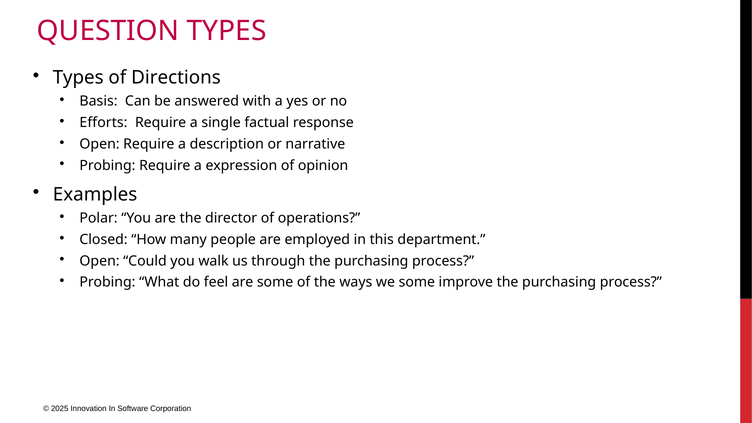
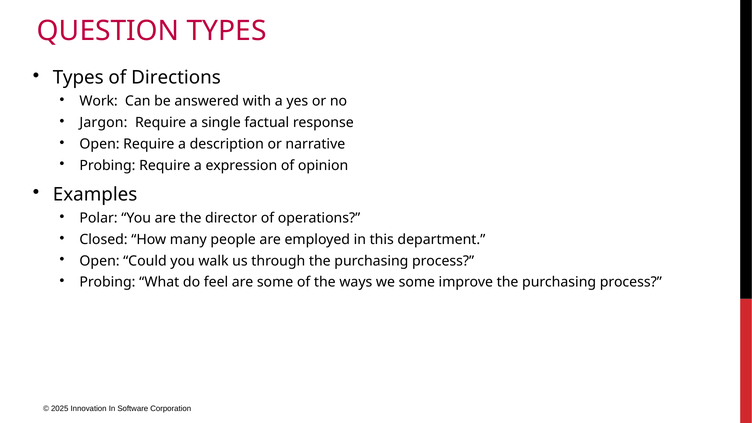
Basis: Basis -> Work
Efforts: Efforts -> Jargon
